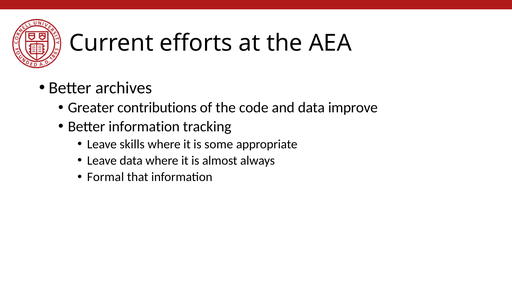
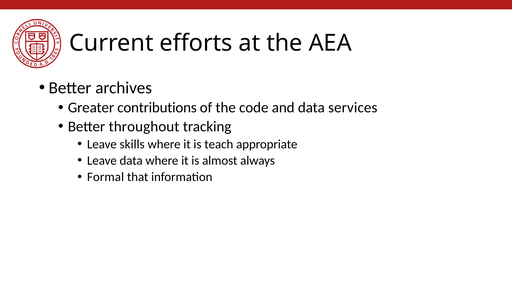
improve: improve -> services
Better information: information -> throughout
some: some -> teach
